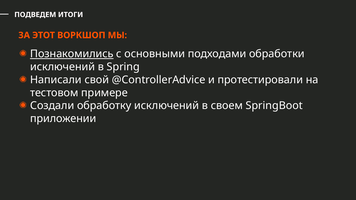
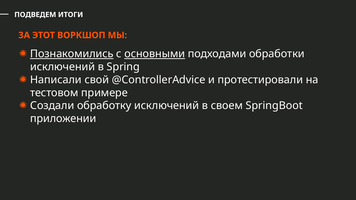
основными underline: none -> present
